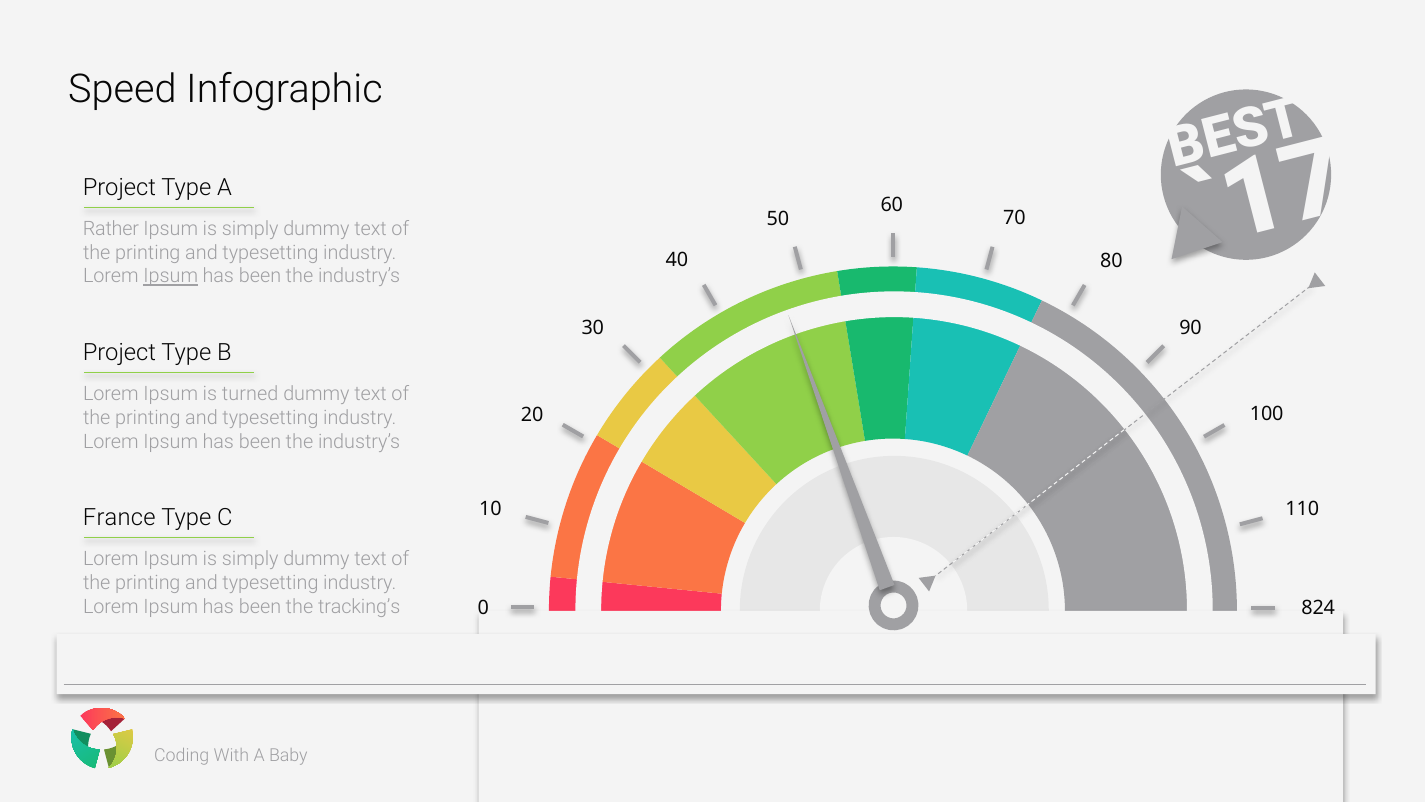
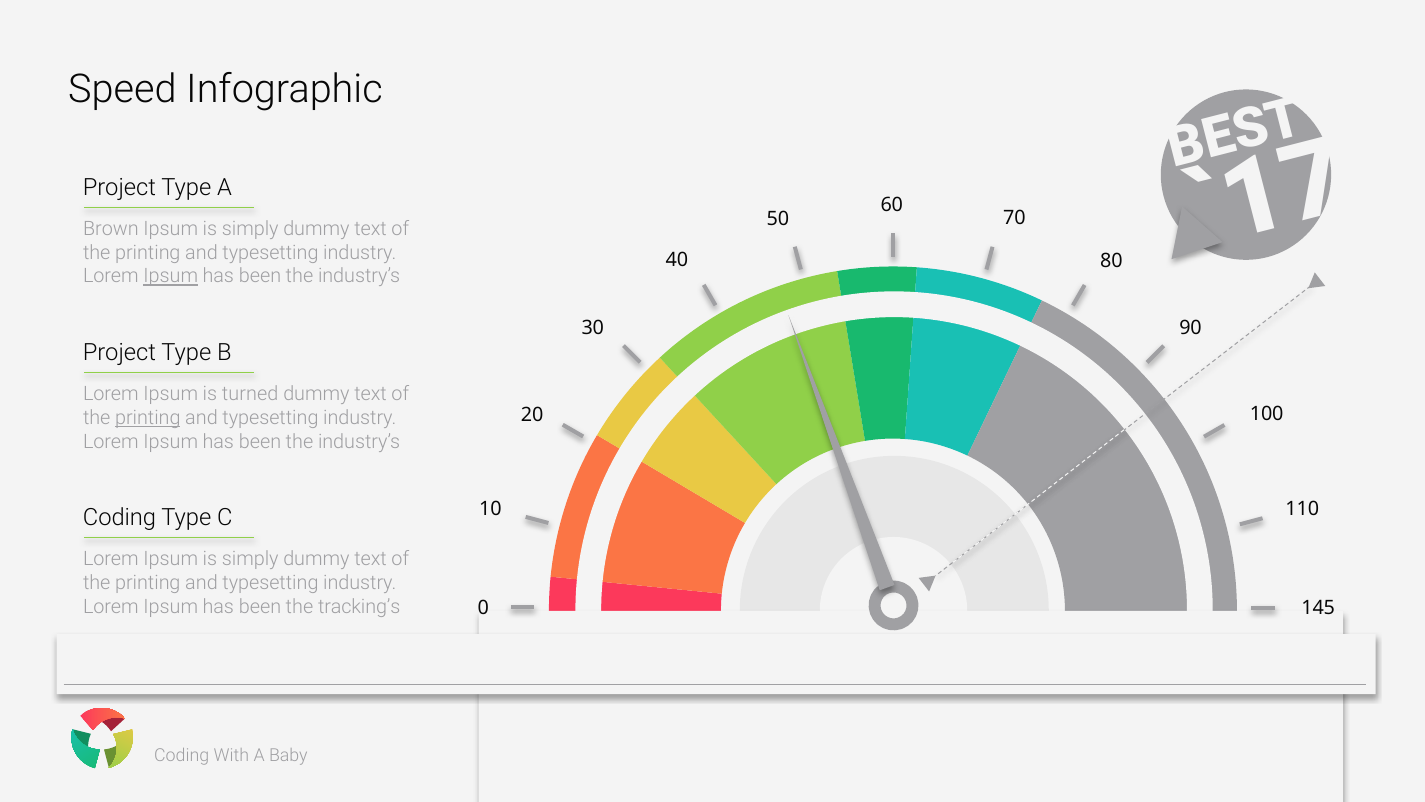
Rather: Rather -> Brown
printing at (148, 418) underline: none -> present
France at (119, 518): France -> Coding
824: 824 -> 145
